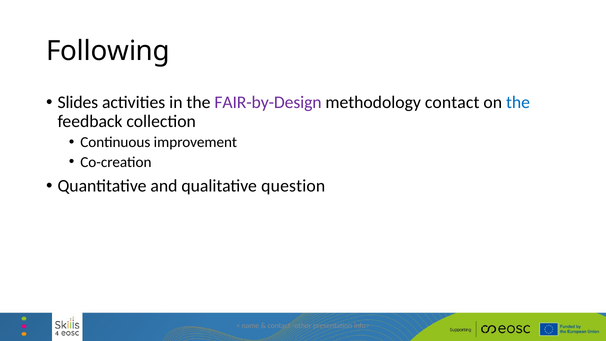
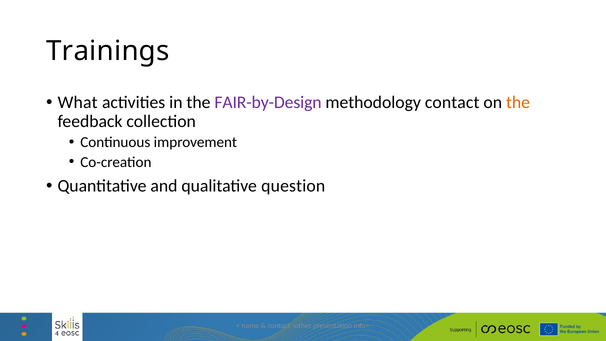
Following: Following -> Trainings
Slides: Slides -> What
the at (518, 102) colour: blue -> orange
